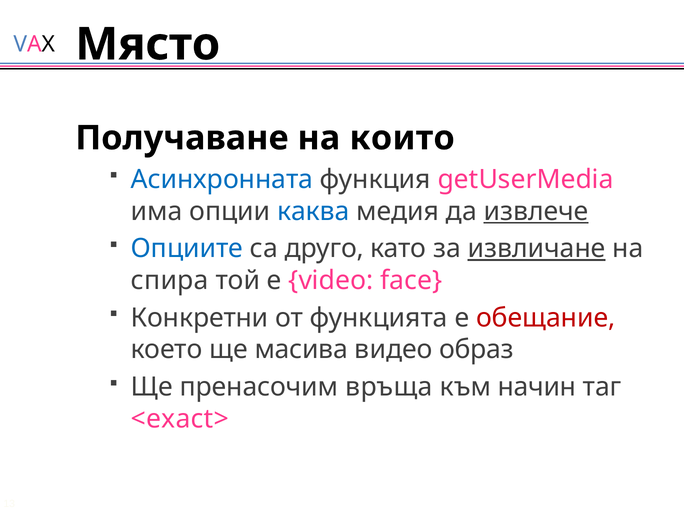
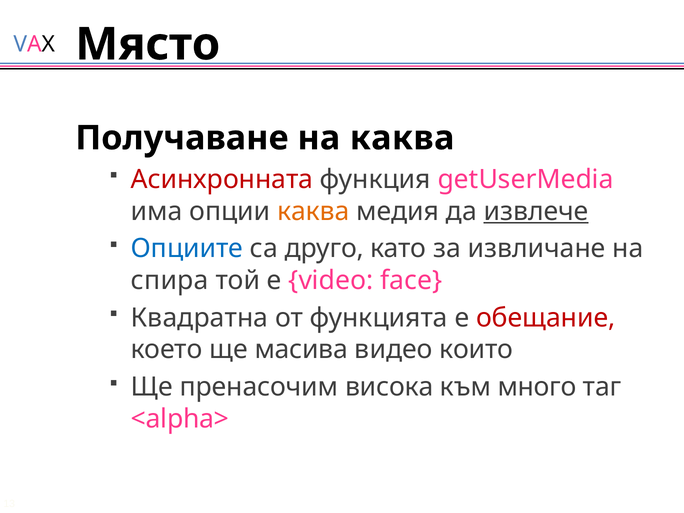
на които: които -> каква
Асинхронната colour: blue -> red
каква at (313, 211) colour: blue -> orange
извличане underline: present -> none
Конкретни: Конкретни -> Квадратна
образ: образ -> които
връща: връща -> висока
начин: начин -> много
<exact>: <exact> -> <alpha>
